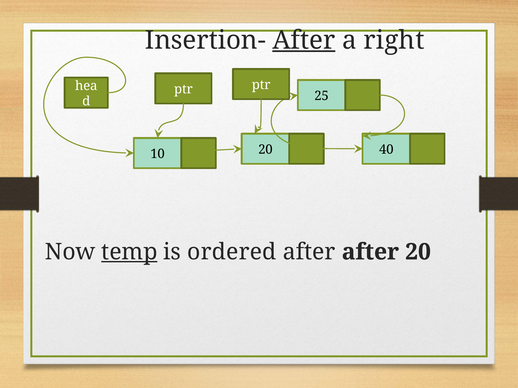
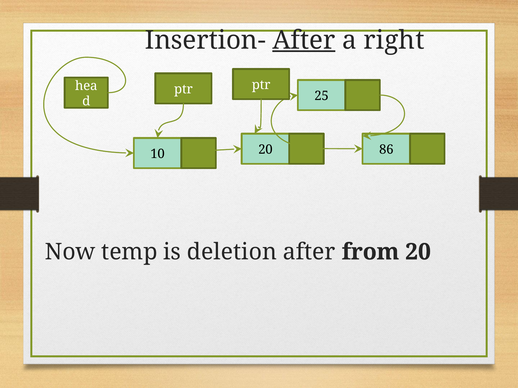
40: 40 -> 86
temp underline: present -> none
ordered: ordered -> deletion
after after: after -> from
